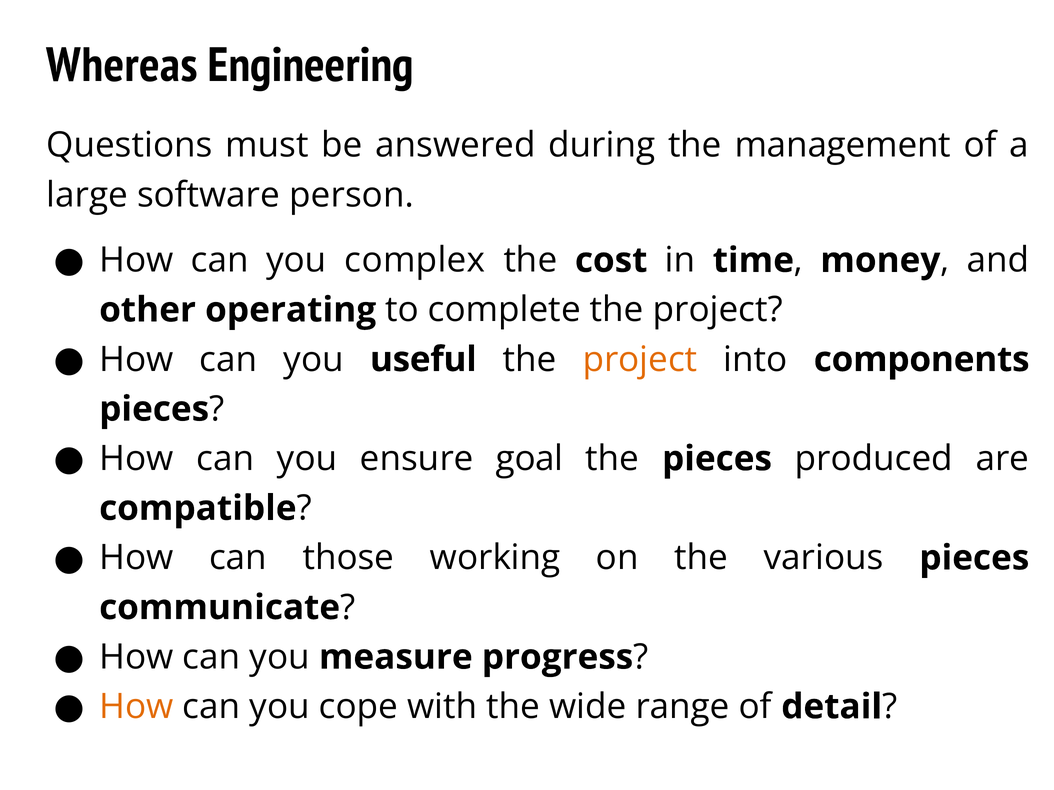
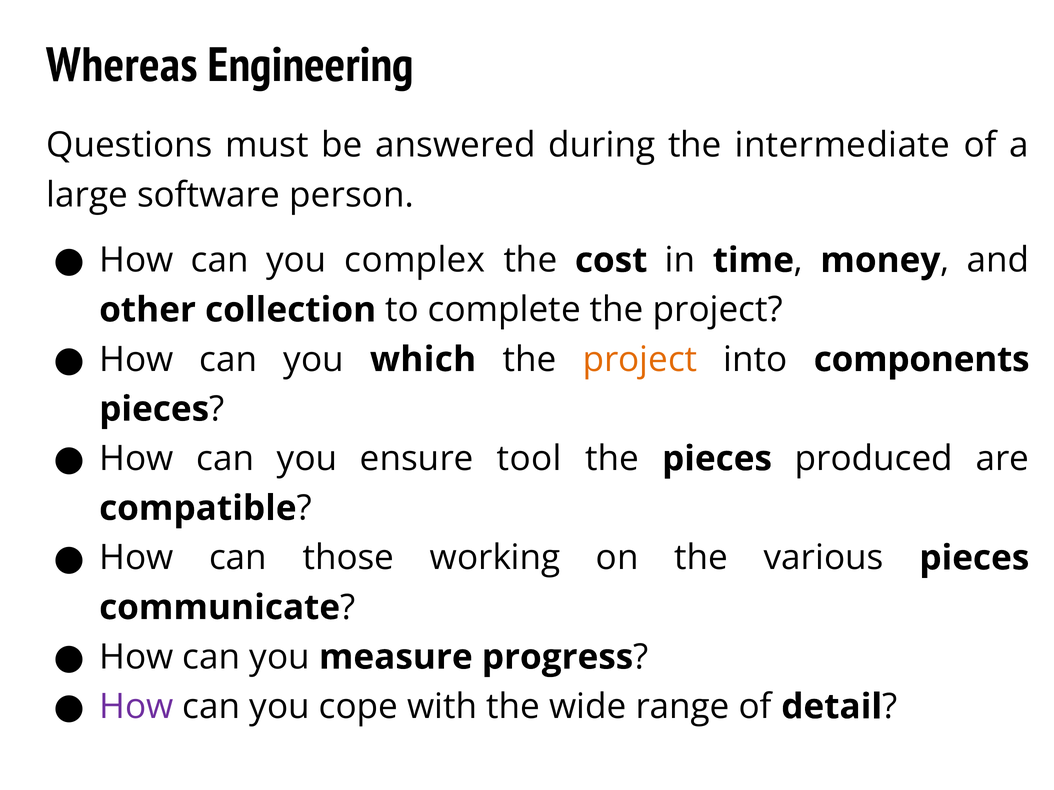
management: management -> intermediate
operating: operating -> collection
useful: useful -> which
goal: goal -> tool
How at (136, 707) colour: orange -> purple
